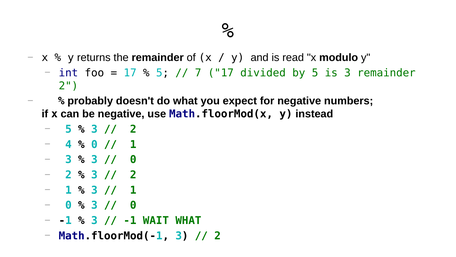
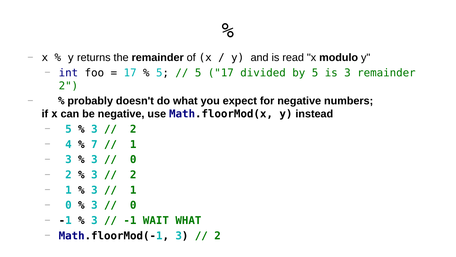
7 at (198, 73): 7 -> 5
0 at (94, 144): 0 -> 7
